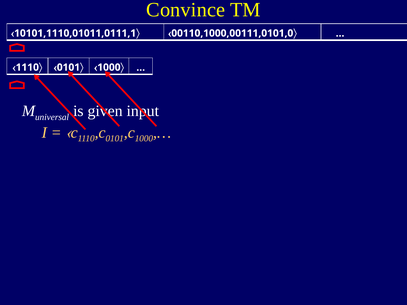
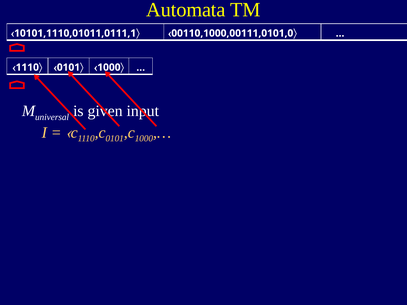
Convince: Convince -> Automata
